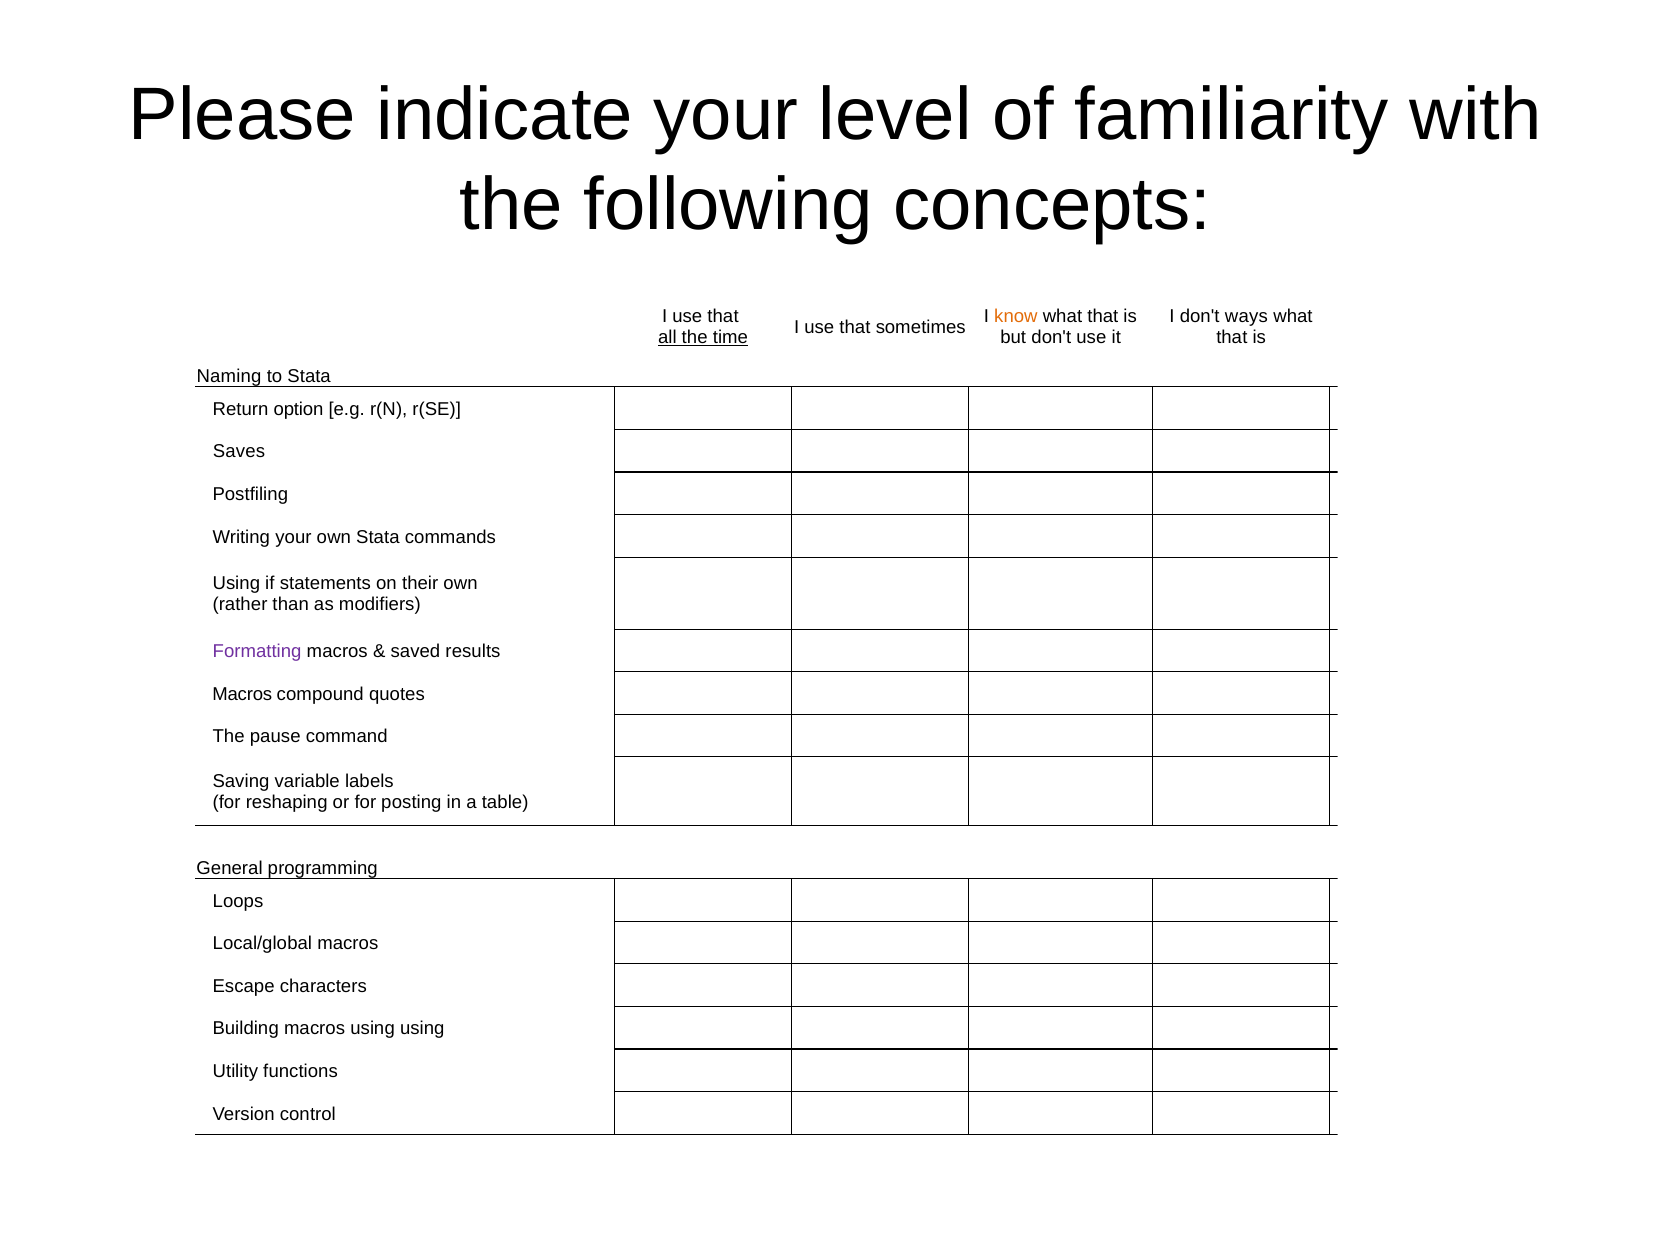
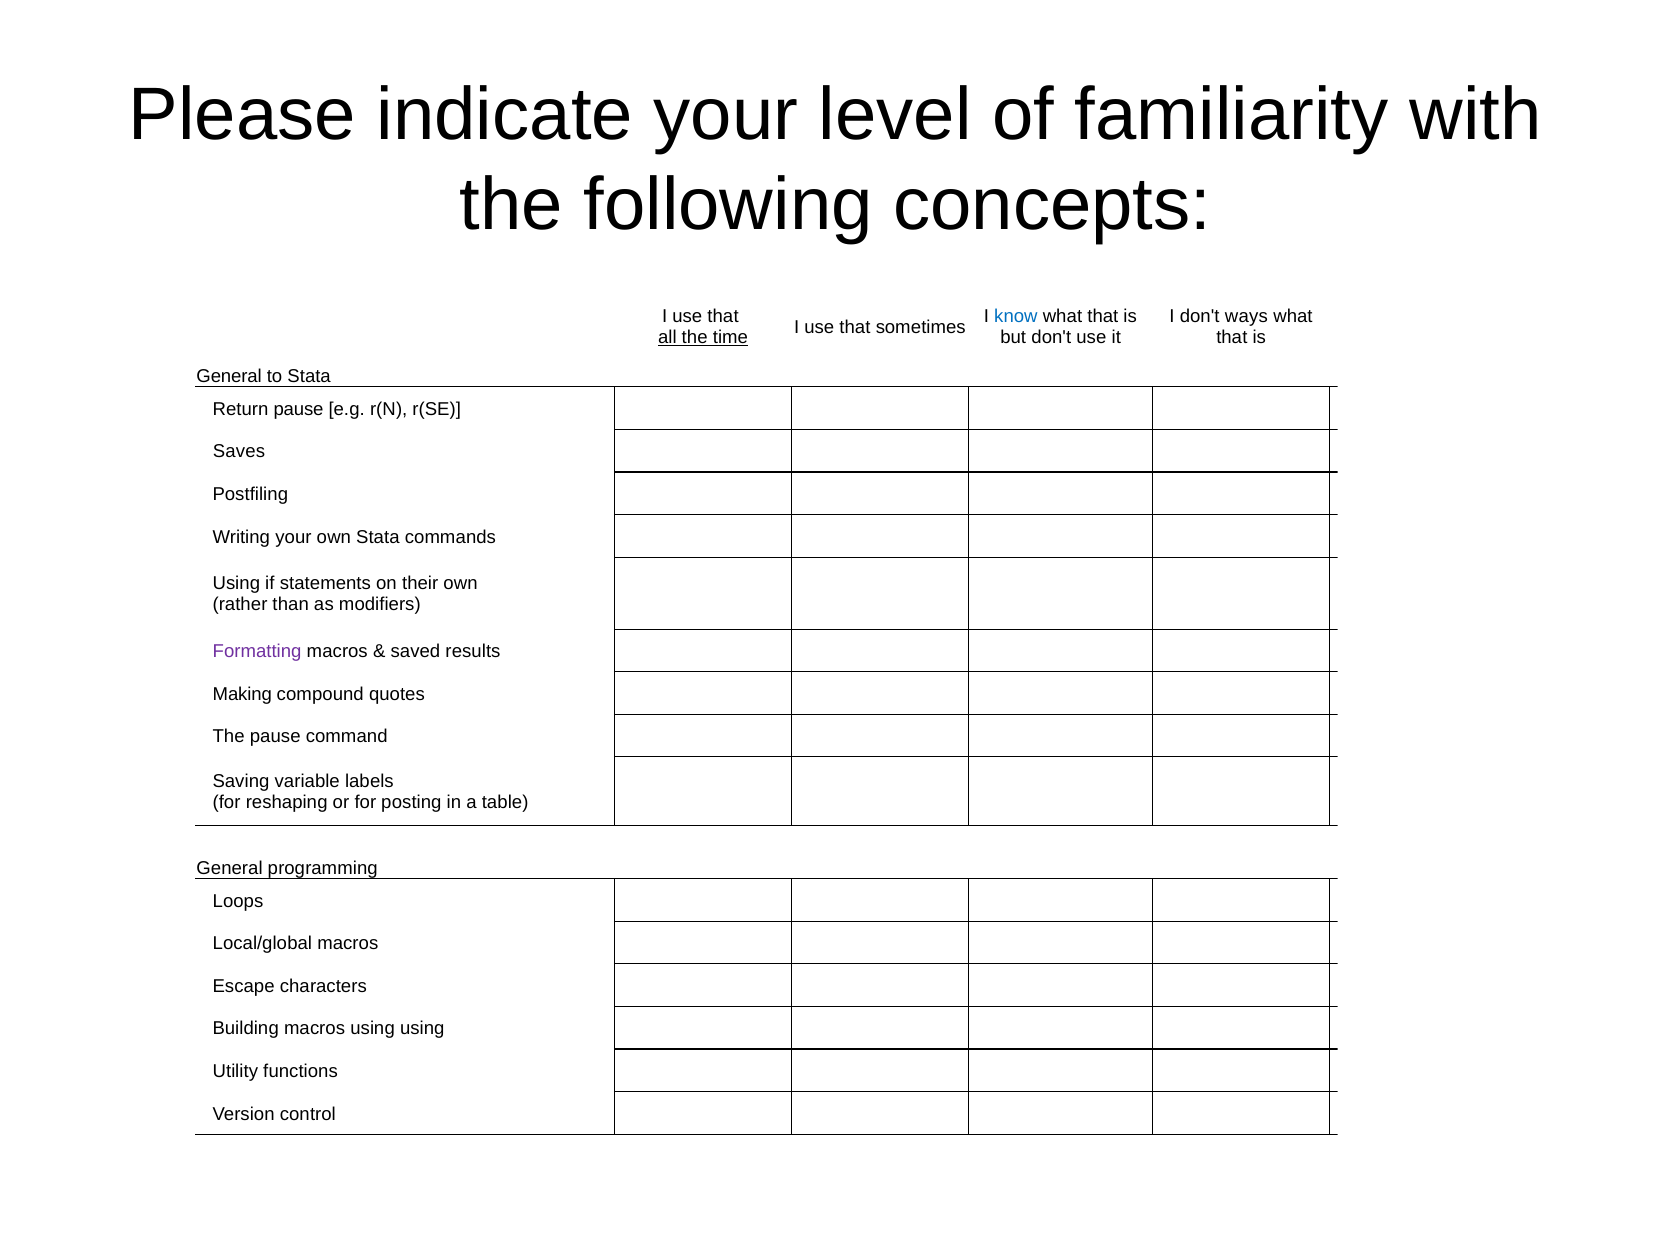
know colour: orange -> blue
Naming at (229, 377): Naming -> General
Return option: option -> pause
Macros at (242, 694): Macros -> Making
